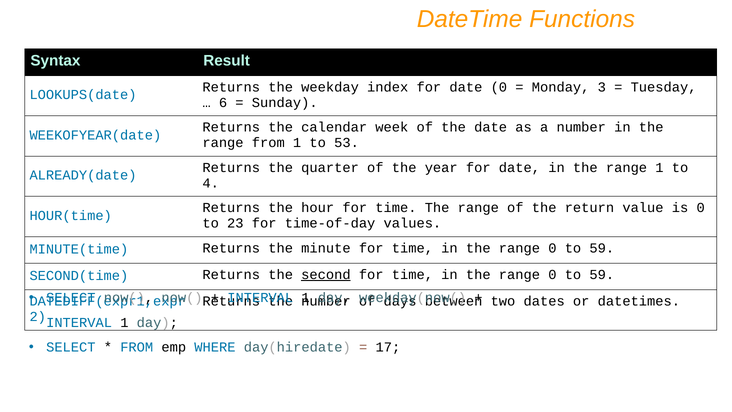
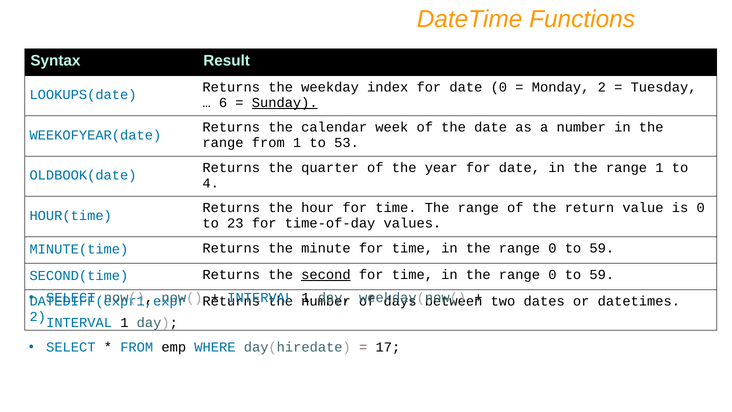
Monday 3: 3 -> 2
Sunday underline: none -> present
ALREADY(date: ALREADY(date -> OLDBOOK(date
